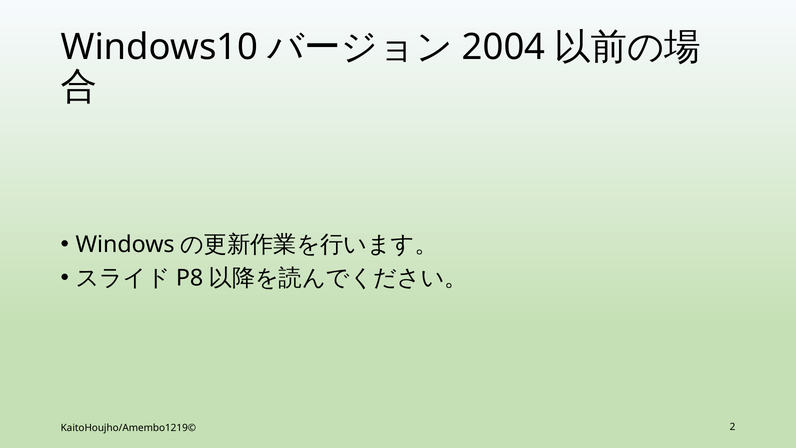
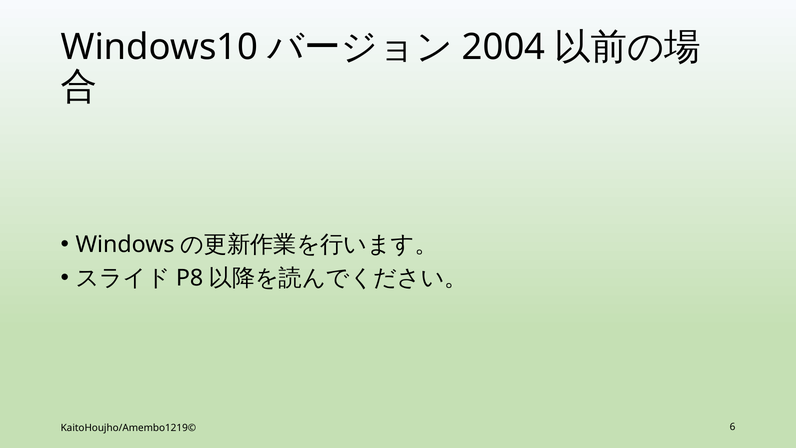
2: 2 -> 6
